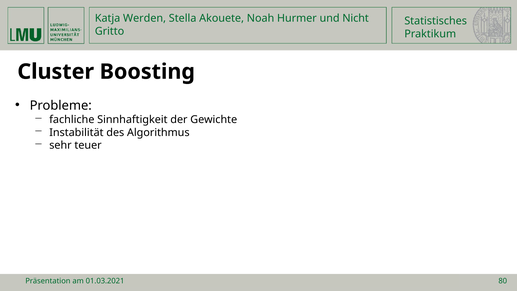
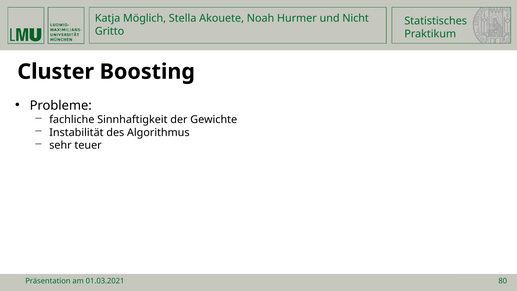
Werden: Werden -> Möglich
